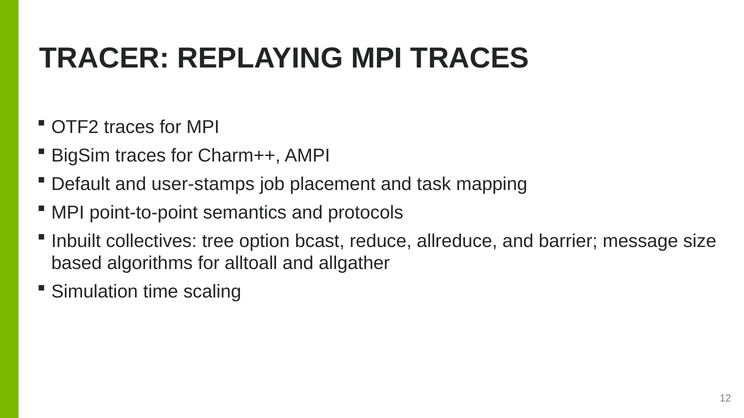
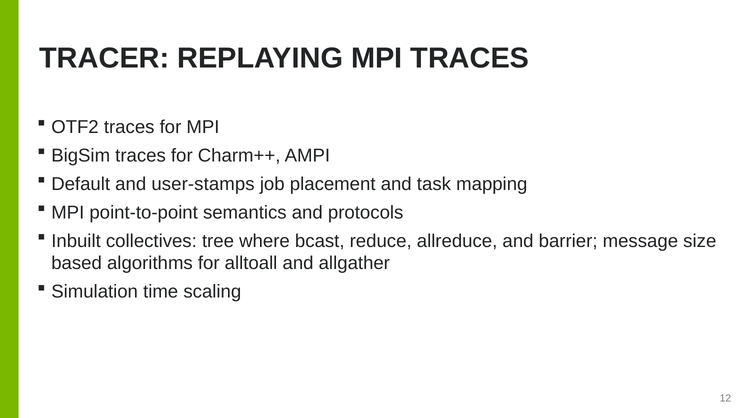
option: option -> where
